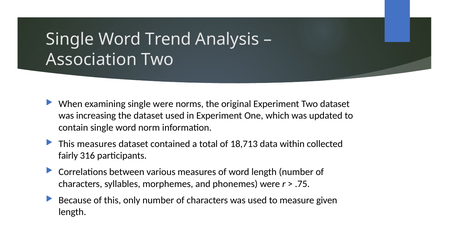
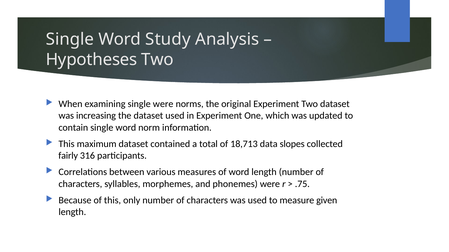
Trend: Trend -> Study
Association: Association -> Hypotheses
This measures: measures -> maximum
within: within -> slopes
